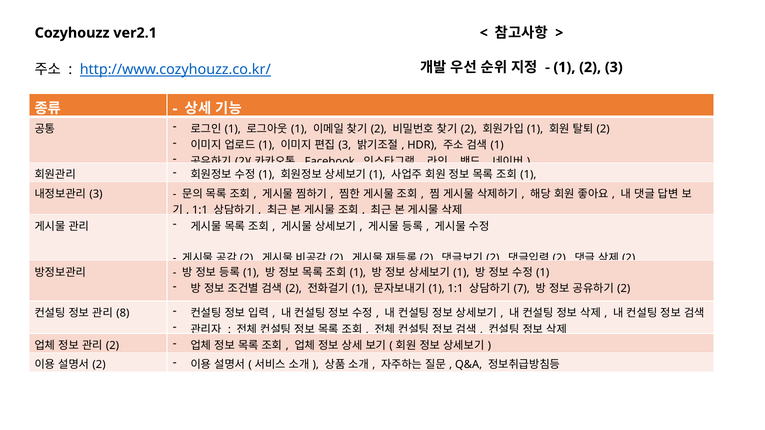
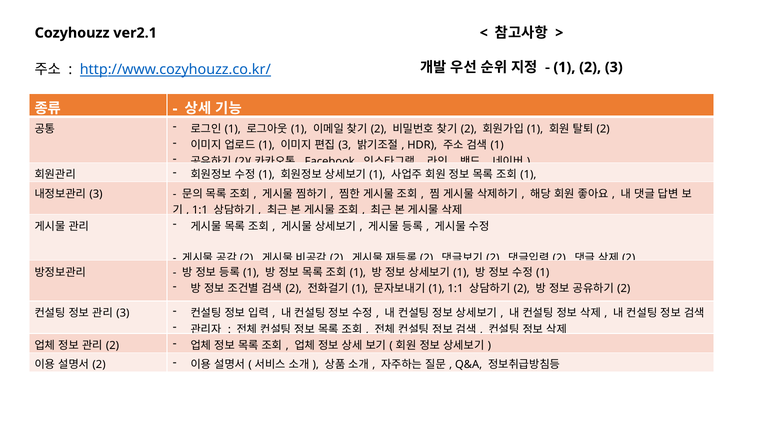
7 at (522, 289): 7 -> 2
8 at (123, 313): 8 -> 3
